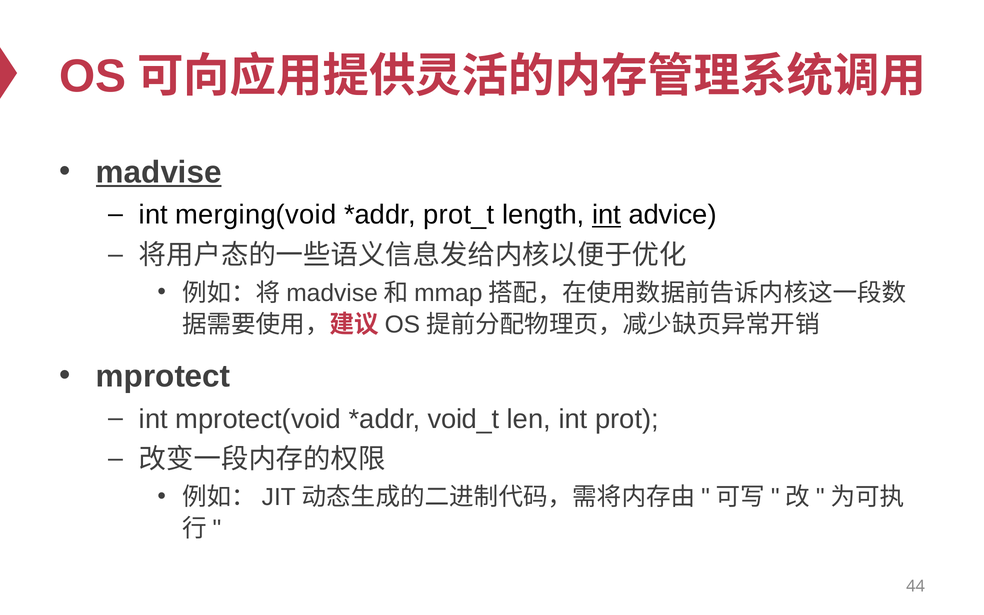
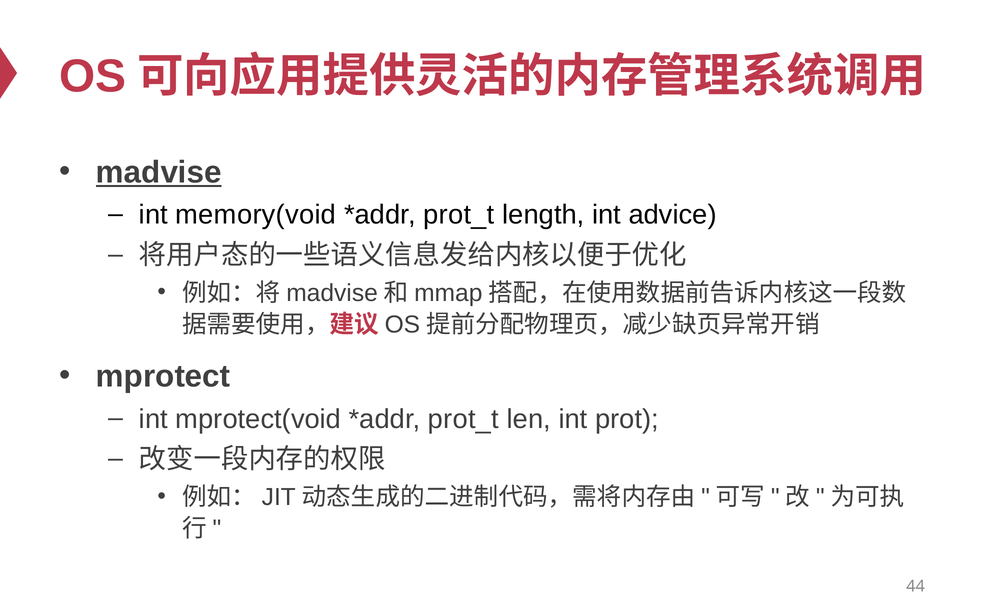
merging(void: merging(void -> memory(void
int at (606, 215) underline: present -> none
void_t at (464, 419): void_t -> prot_t
